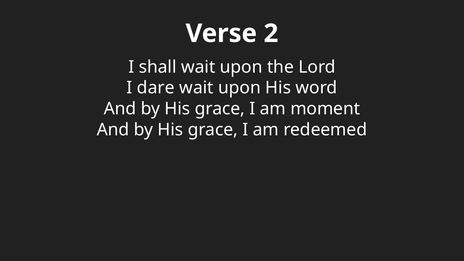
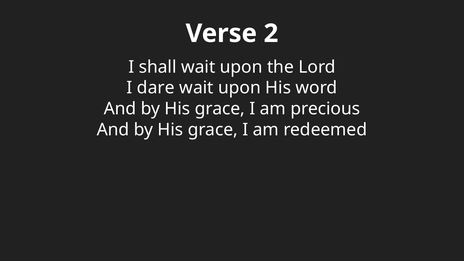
moment: moment -> precious
